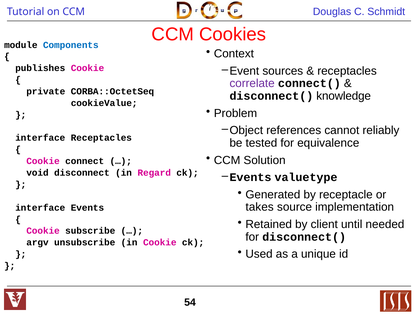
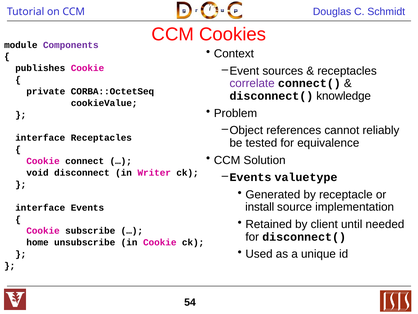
Components colour: blue -> purple
Regard: Regard -> Writer
takes: takes -> install
argv: argv -> home
